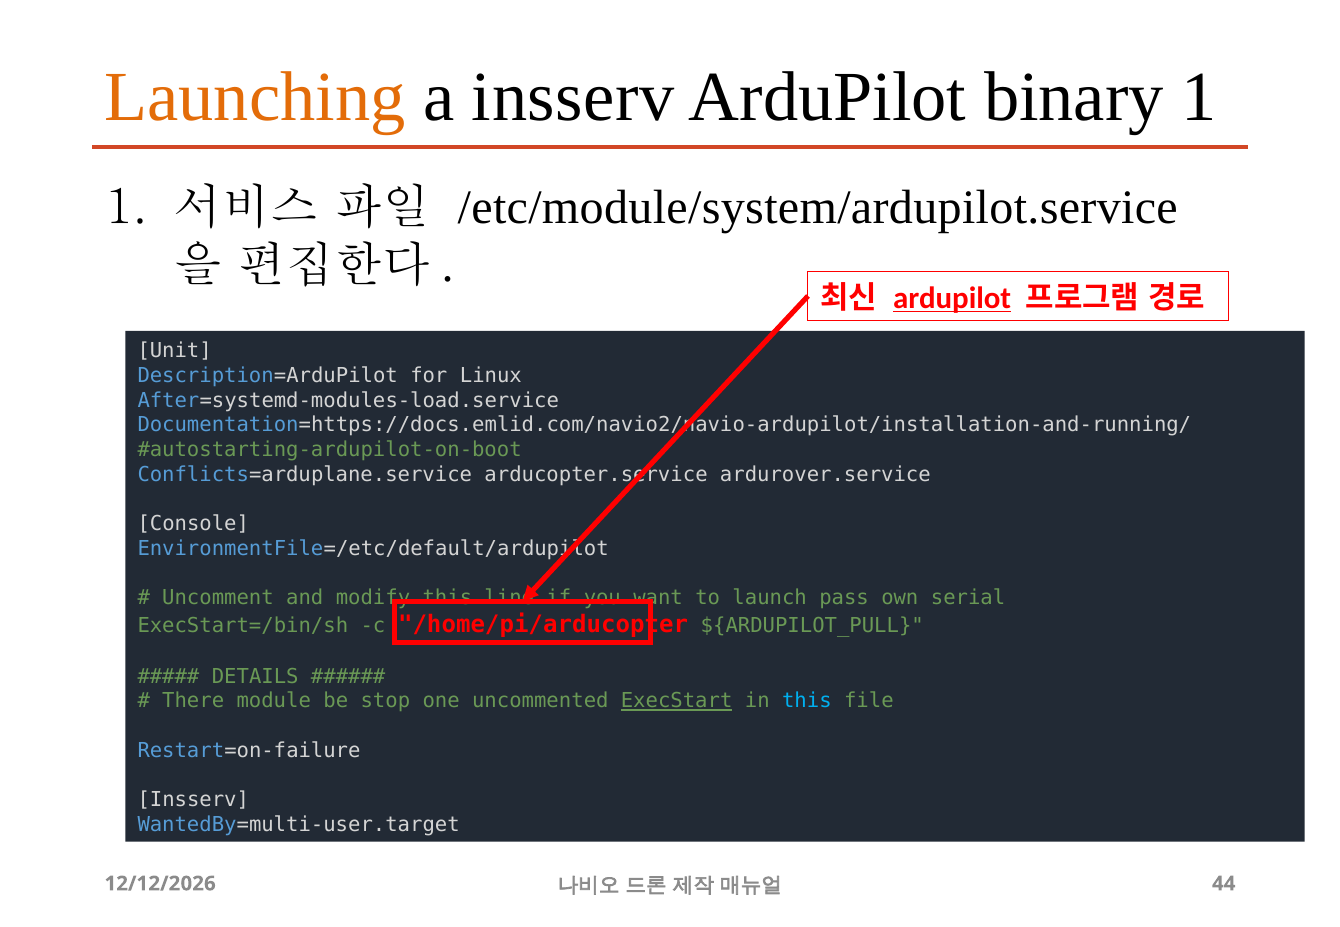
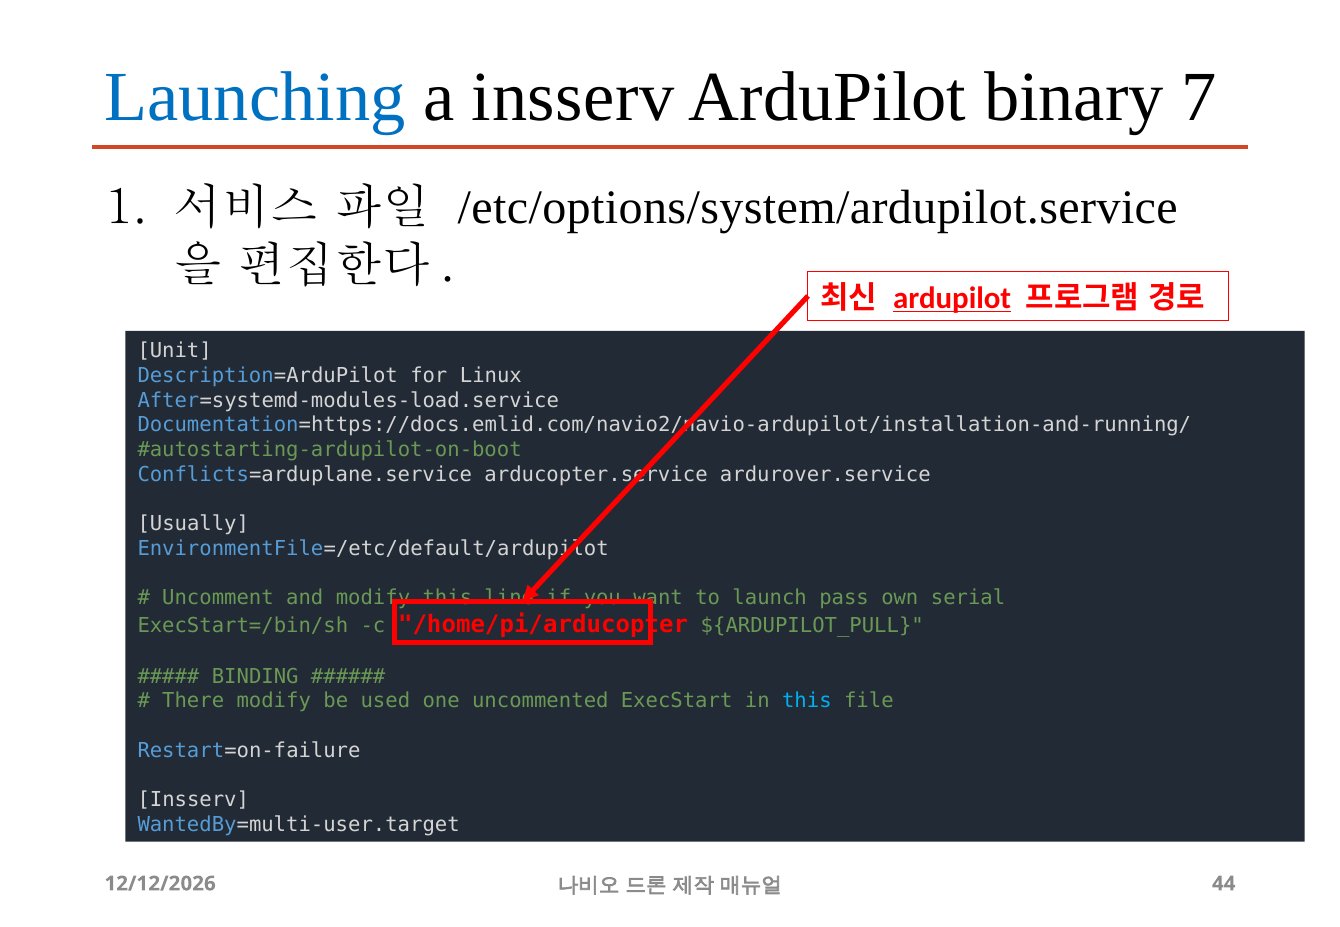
Launching colour: orange -> blue
binary 1: 1 -> 7
/etc/module/system/ardupilot.service: /etc/module/system/ardupilot.service -> /etc/options/system/ardupilot.service
Console: Console -> Usually
DETAILS: DETAILS -> BINDING
There module: module -> modify
stop: stop -> used
ExecStart underline: present -> none
